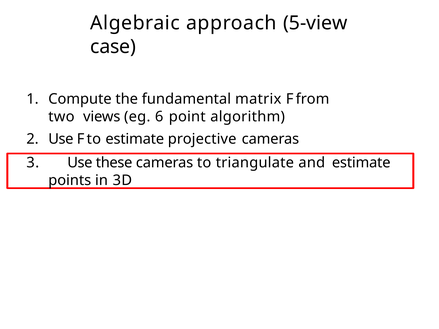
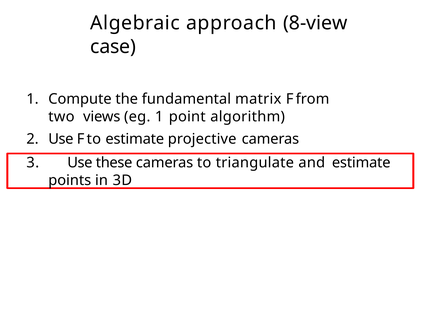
5-view: 5-view -> 8-view
eg 6: 6 -> 1
